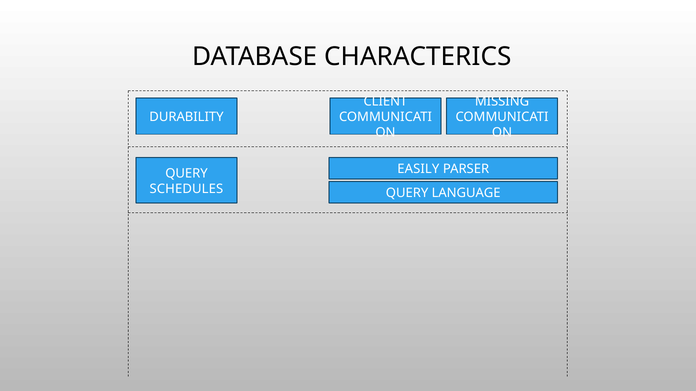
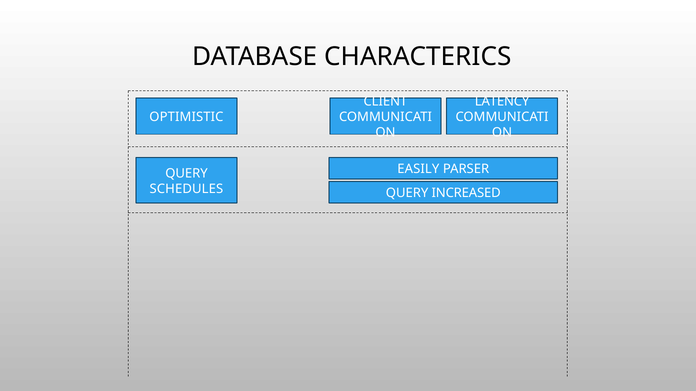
MISSING: MISSING -> LATENCY
DURABILITY: DURABILITY -> OPTIMISTIC
LANGUAGE: LANGUAGE -> INCREASED
